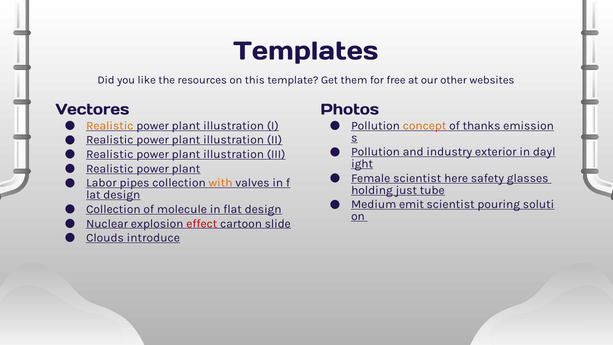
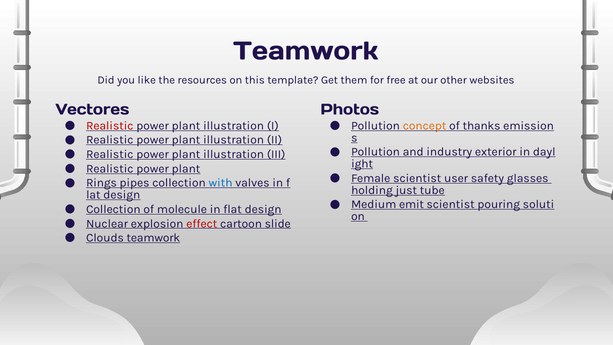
Templates at (306, 51): Templates -> Teamwork
Realistic at (110, 126) colour: orange -> red
here: here -> user
Labor: Labor -> Rings
with colour: orange -> blue
Clouds introduce: introduce -> teamwork
